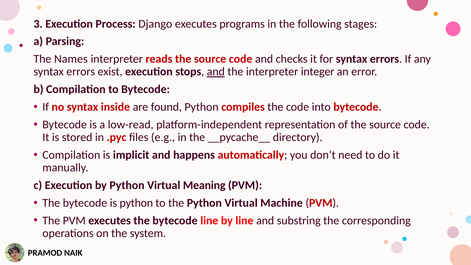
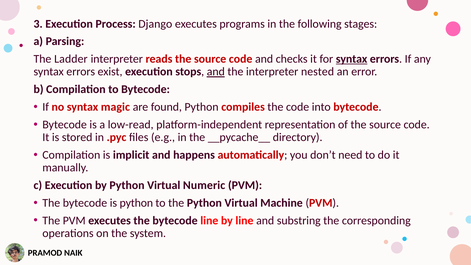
Names: Names -> Ladder
syntax at (352, 59) underline: none -> present
integer: integer -> nested
inside: inside -> magic
Meaning: Meaning -> Numeric
